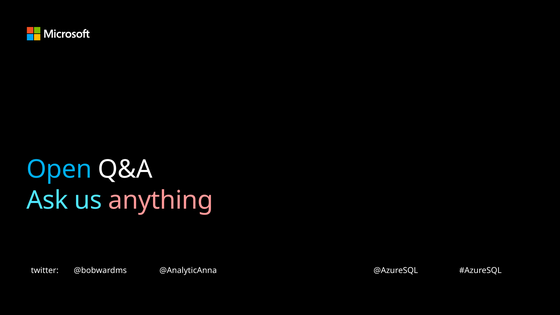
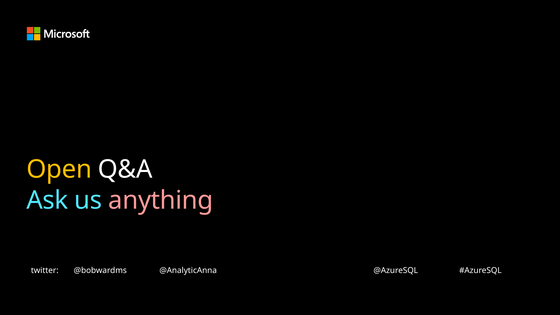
Open colour: light blue -> yellow
